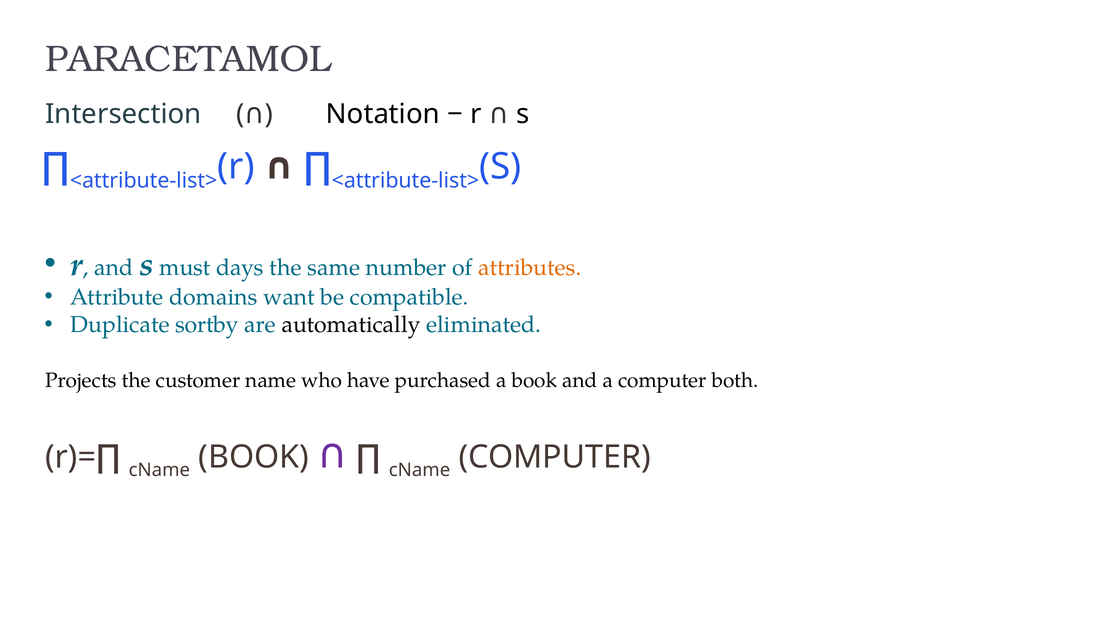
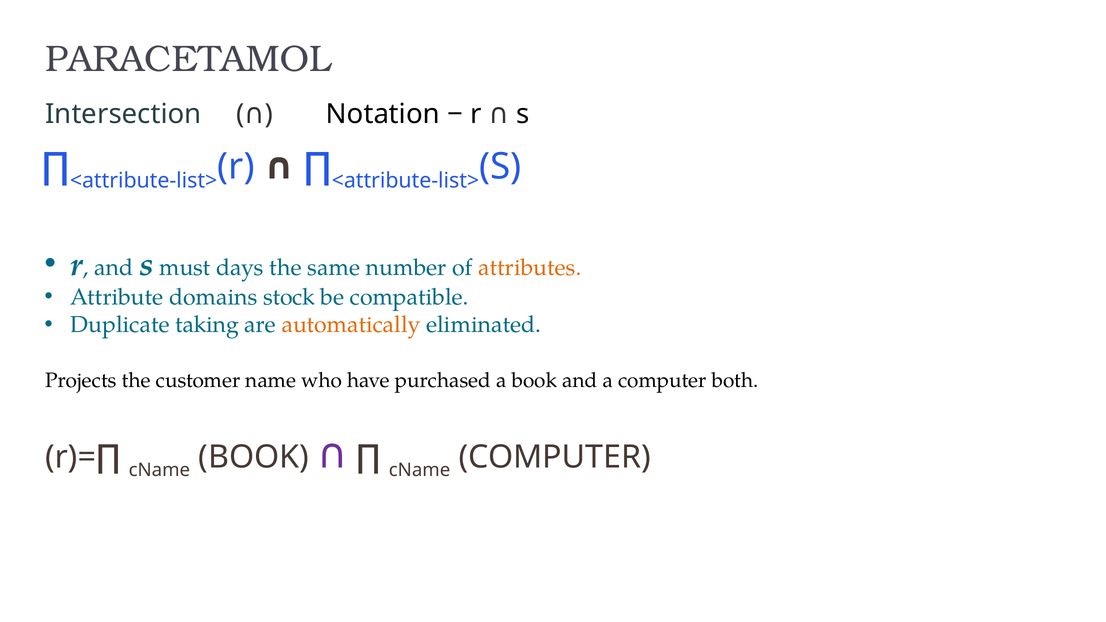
want: want -> stock
sortby: sortby -> taking
automatically colour: black -> orange
